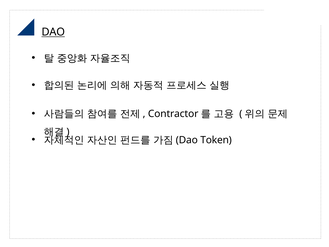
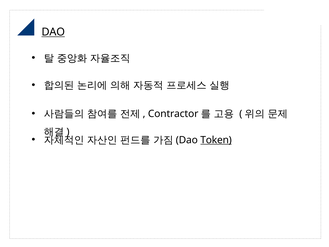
Token underline: none -> present
